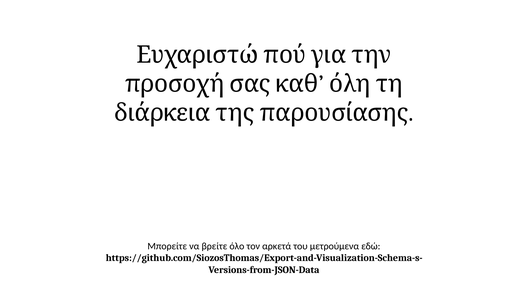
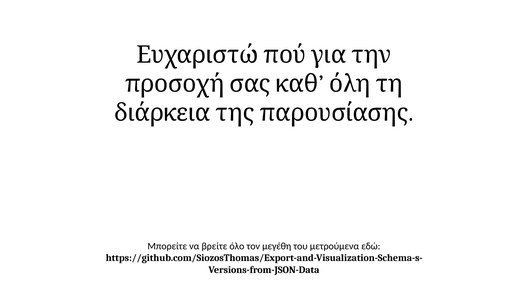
αρκετά: αρκετά -> μεγέθη
